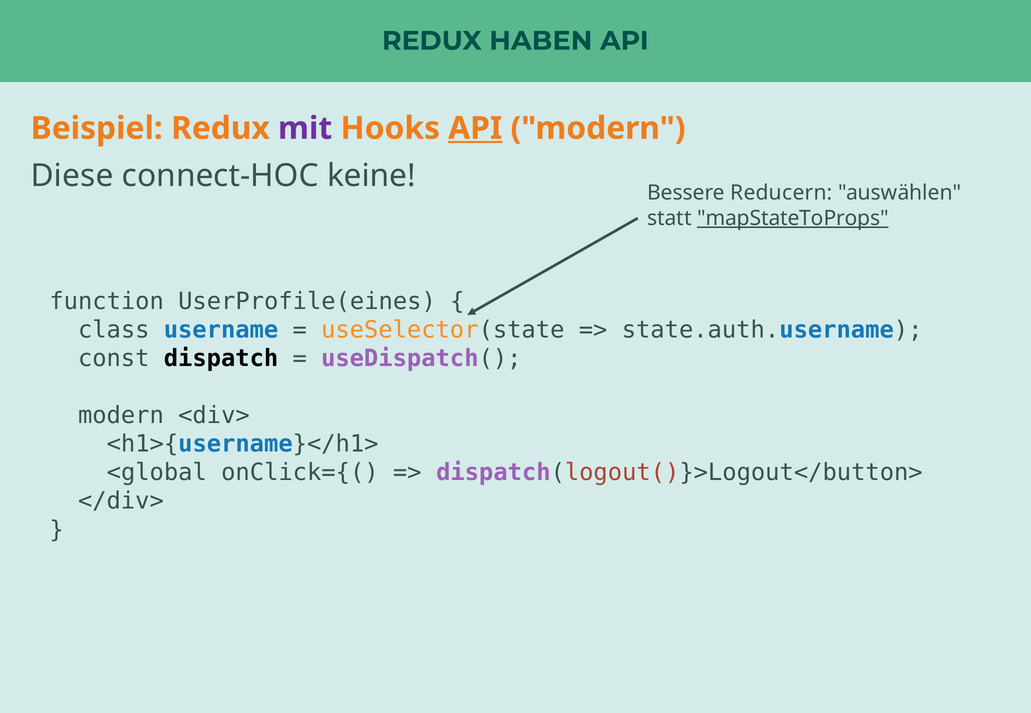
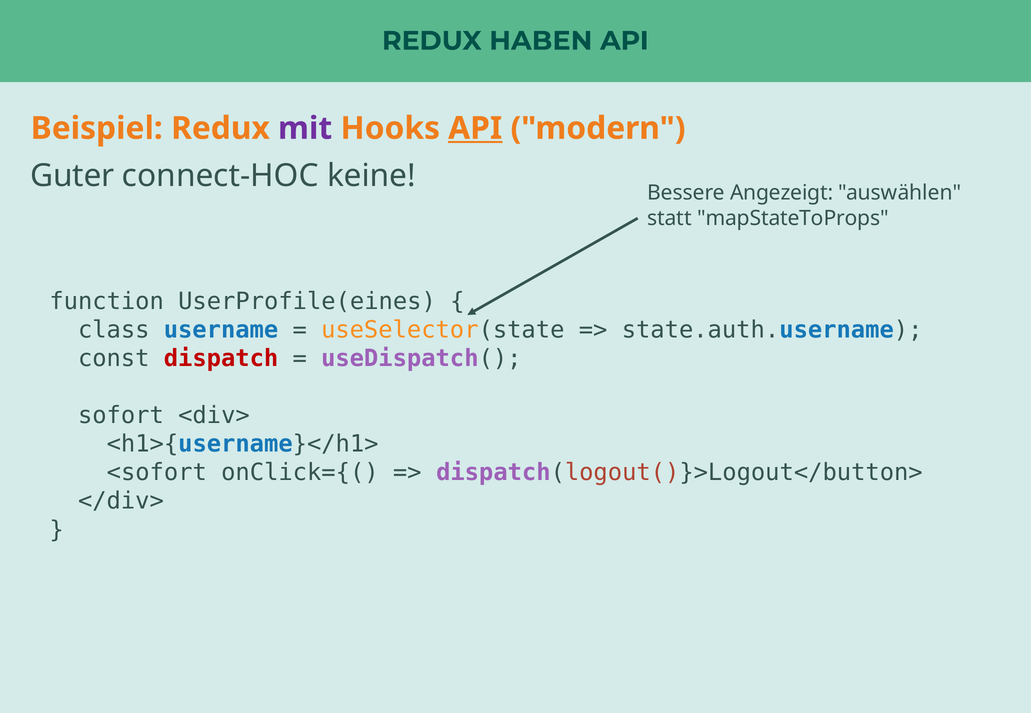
Diese: Diese -> Guter
Reducern: Reducern -> Angezeigt
mapStateToProps underline: present -> none
dispatch colour: black -> red
modern at (121, 416): modern -> sofort
<global: <global -> <sofort
